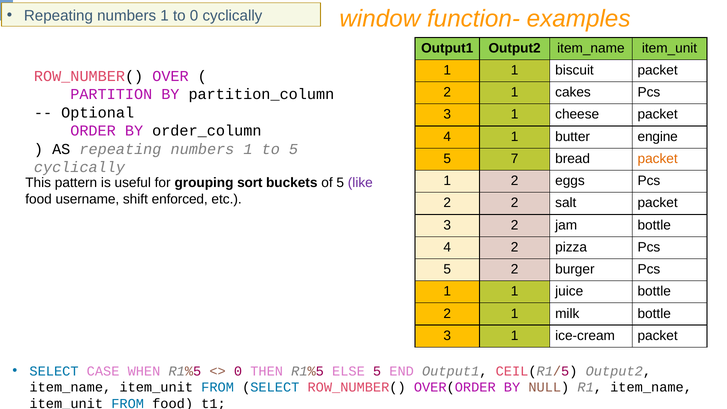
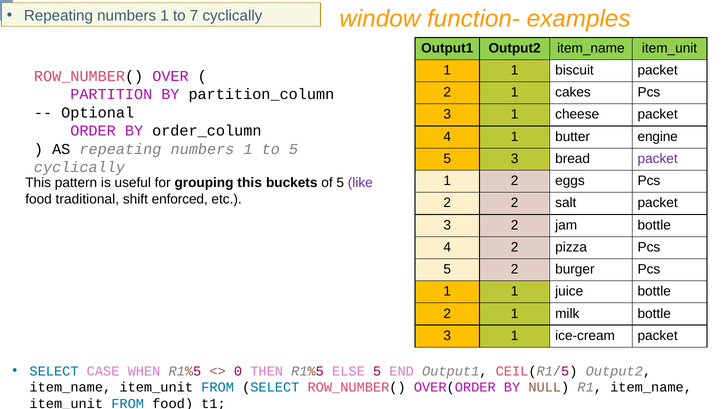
to 0: 0 -> 7
5 7: 7 -> 3
packet at (658, 159) colour: orange -> purple
grouping sort: sort -> this
username: username -> traditional
